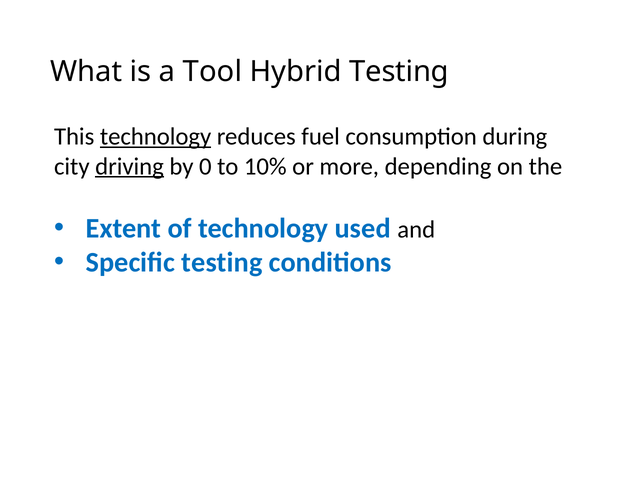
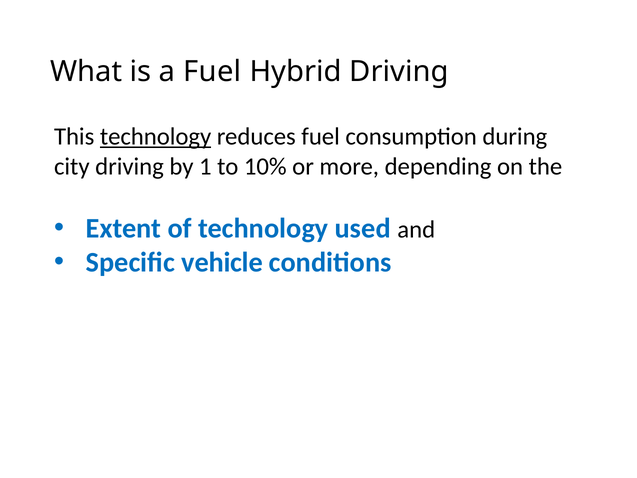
a Tool: Tool -> Fuel
Hybrid Testing: Testing -> Driving
driving at (130, 166) underline: present -> none
0: 0 -> 1
Specific testing: testing -> vehicle
